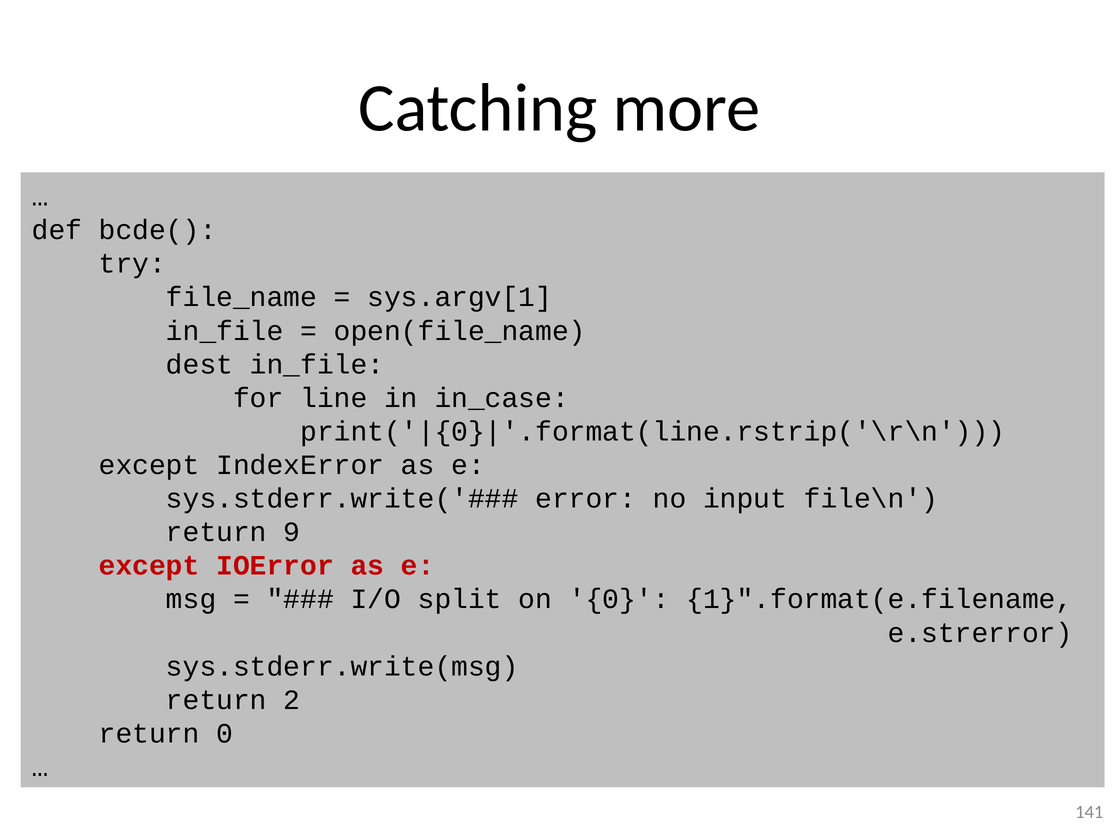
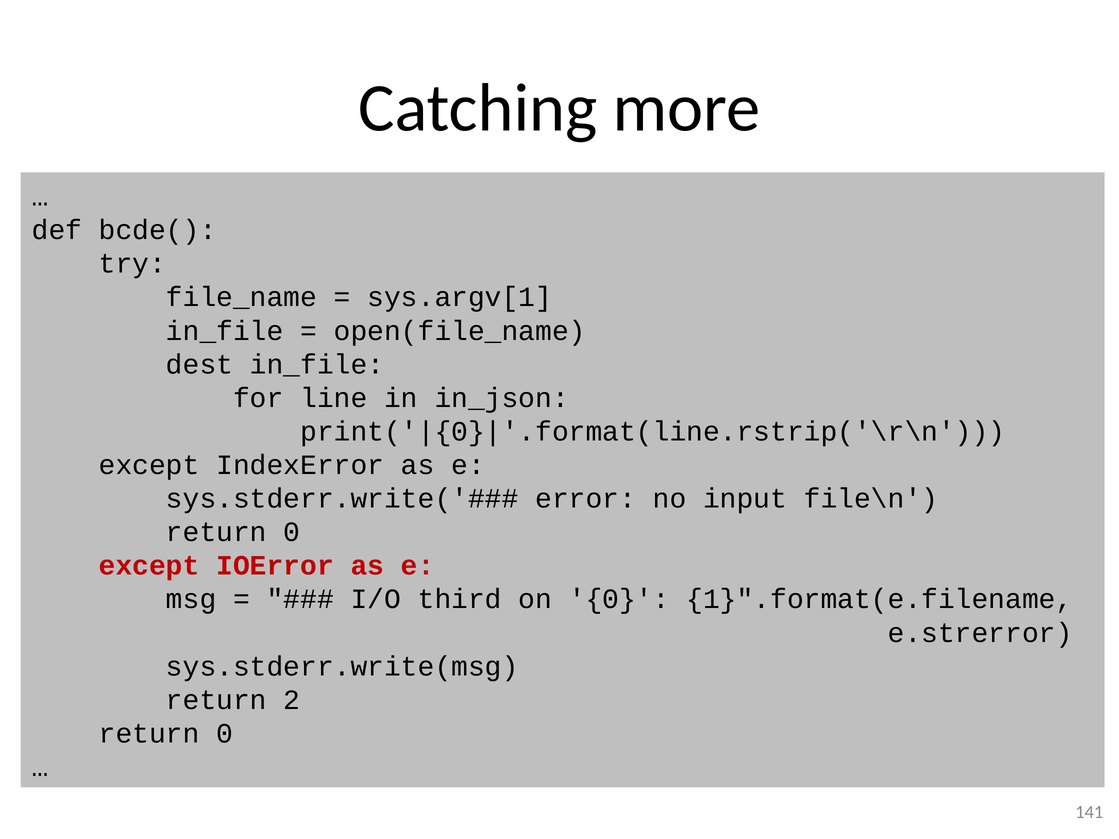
in_case: in_case -> in_json
9 at (292, 532): 9 -> 0
split: split -> third
